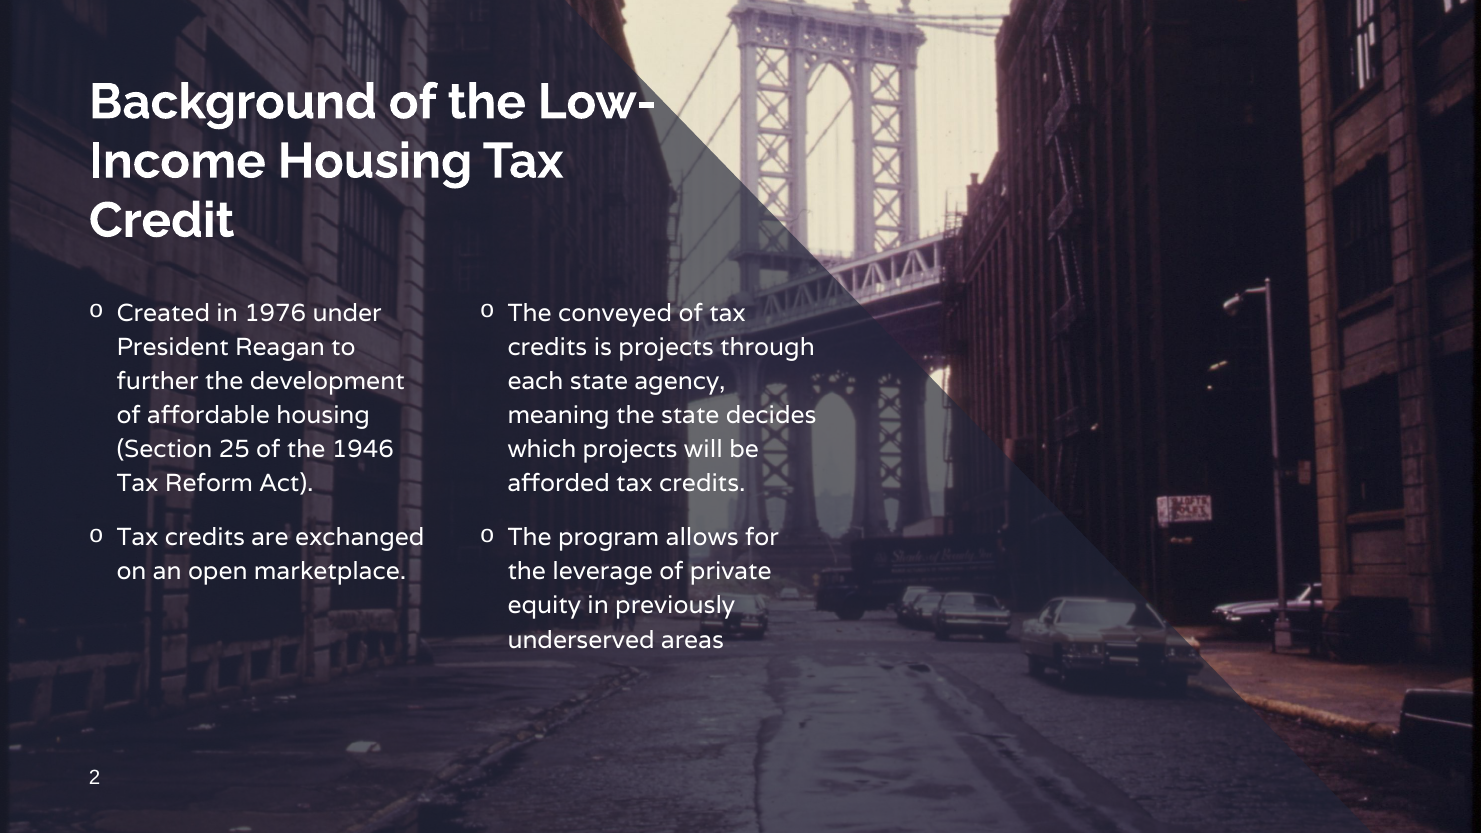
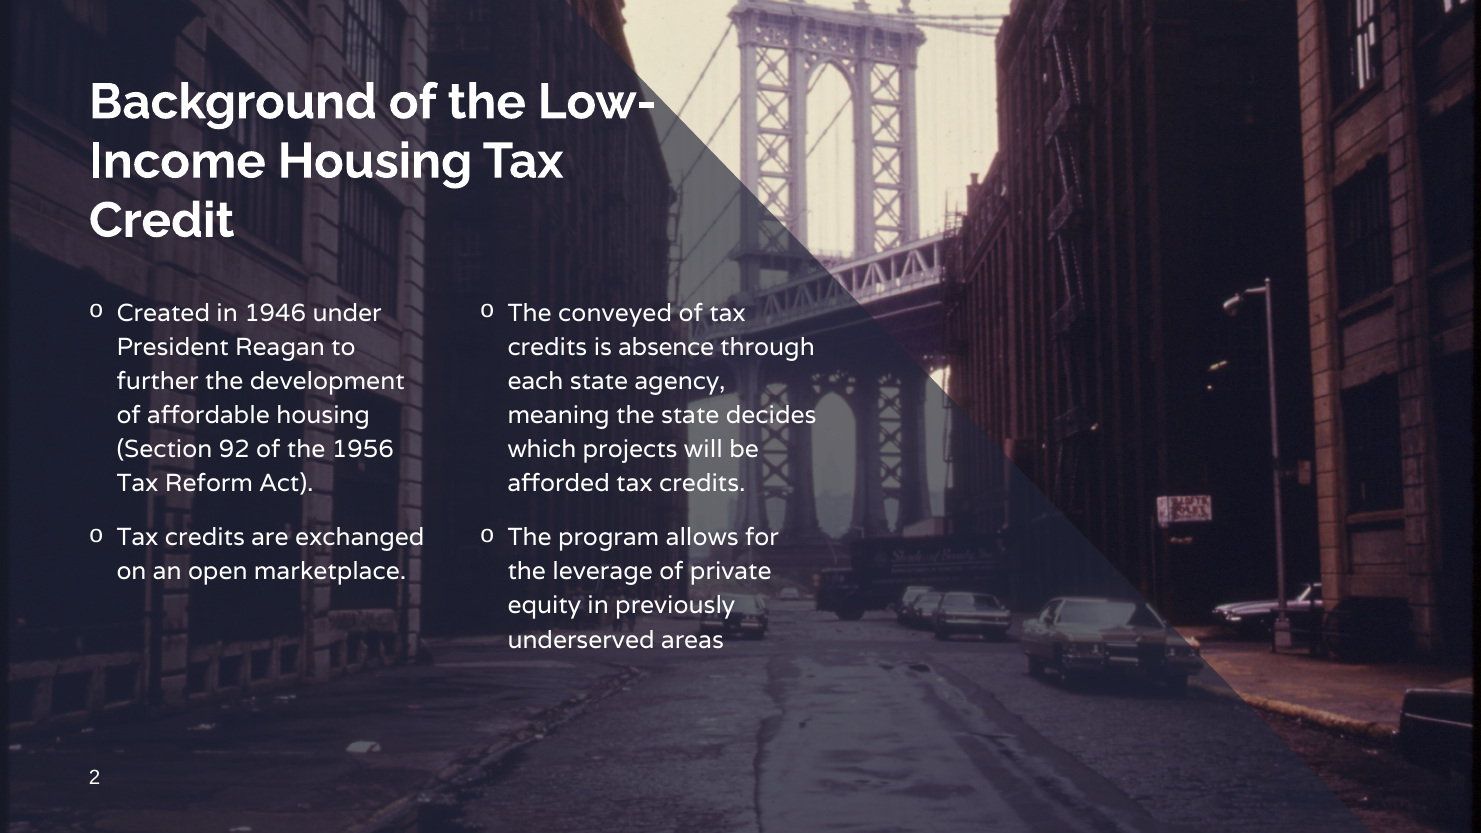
1976: 1976 -> 1946
is projects: projects -> absence
25: 25 -> 92
1946: 1946 -> 1956
